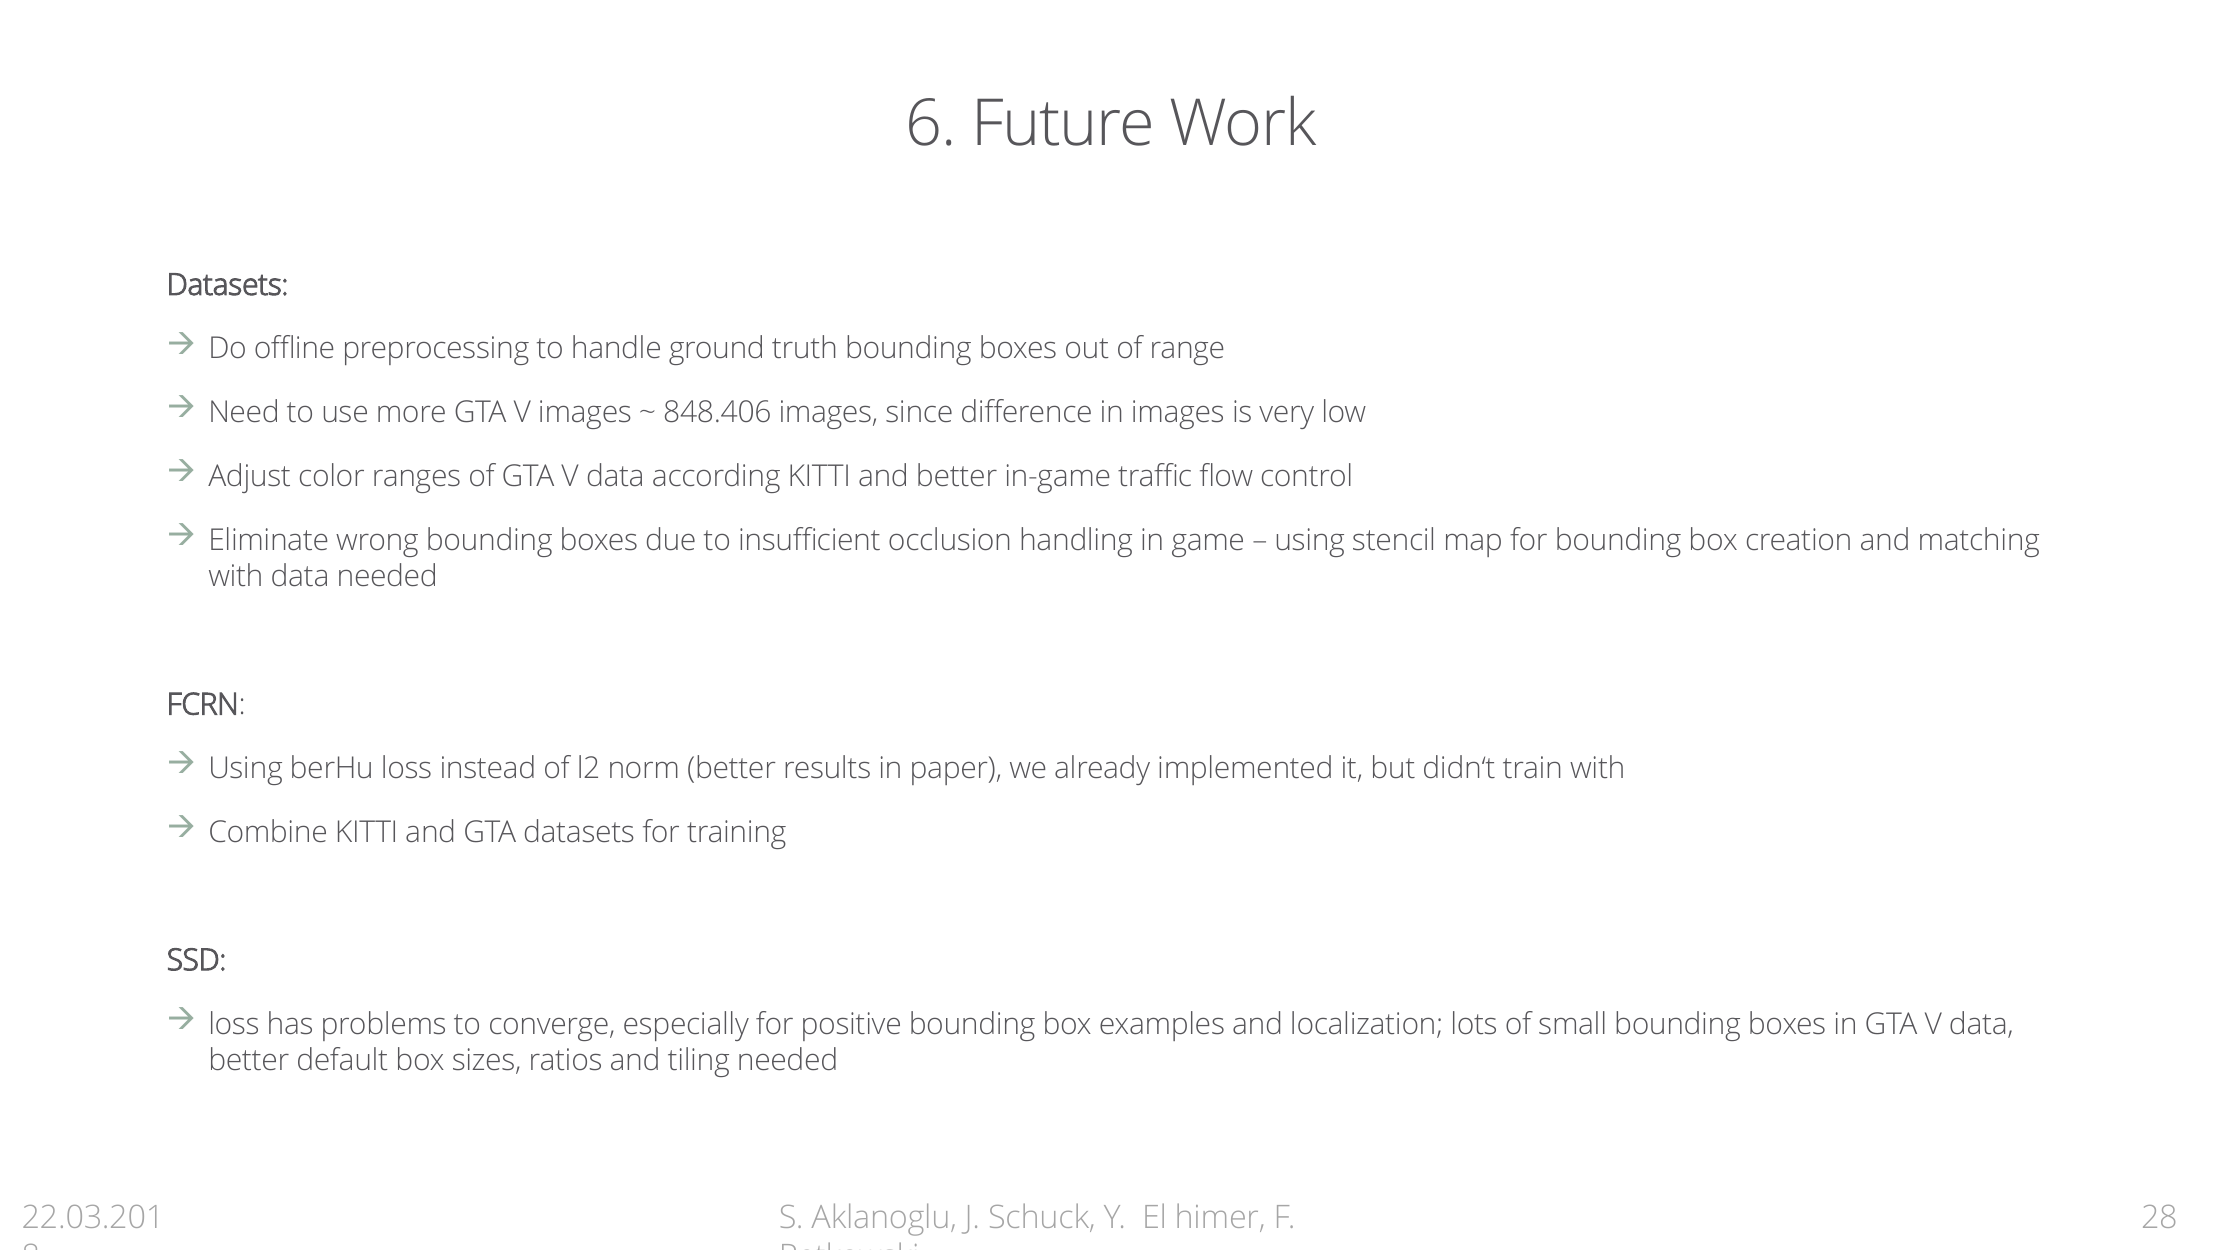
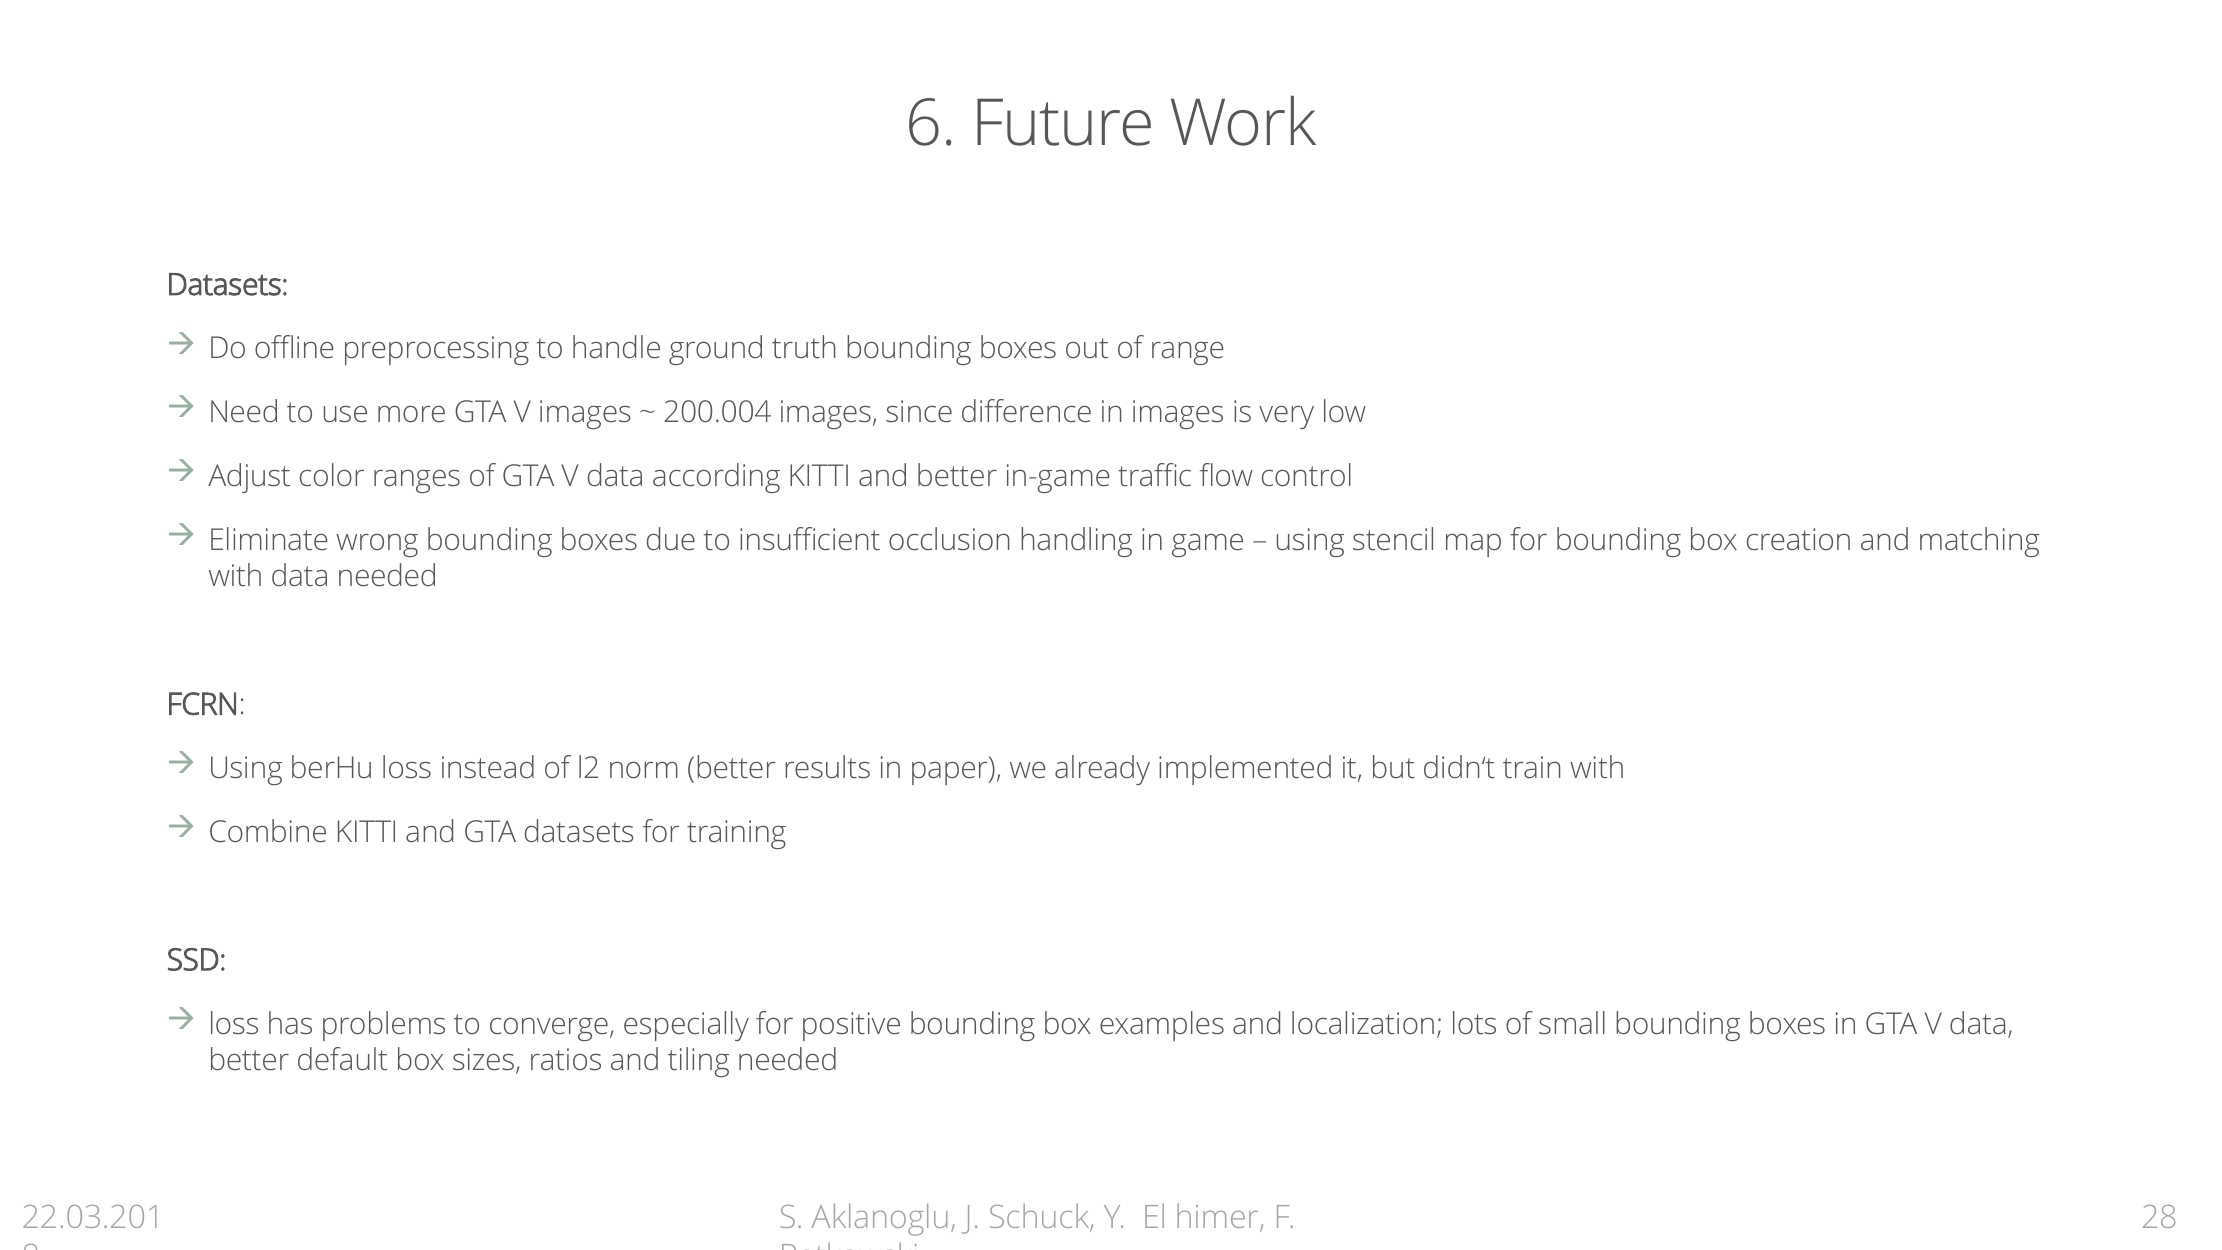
848.406: 848.406 -> 200.004
